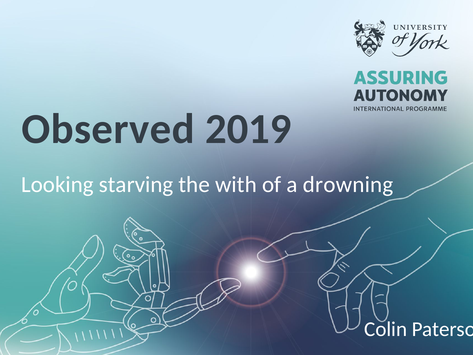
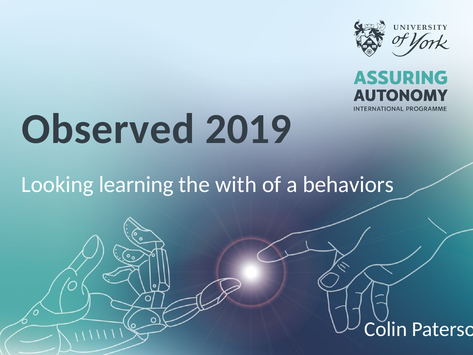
starving: starving -> learning
drowning: drowning -> behaviors
